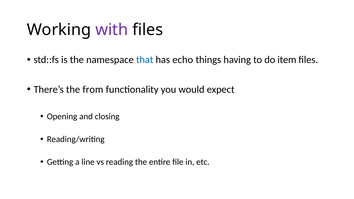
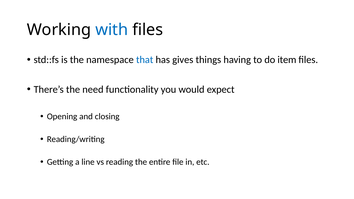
with colour: purple -> blue
echo: echo -> gives
from: from -> need
